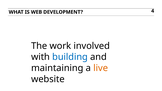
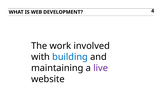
live colour: orange -> purple
